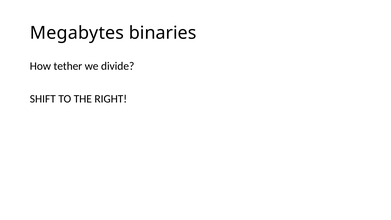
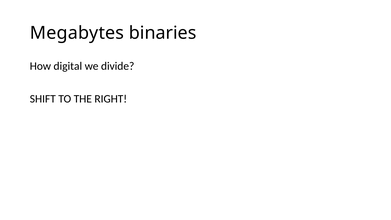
tether: tether -> digital
